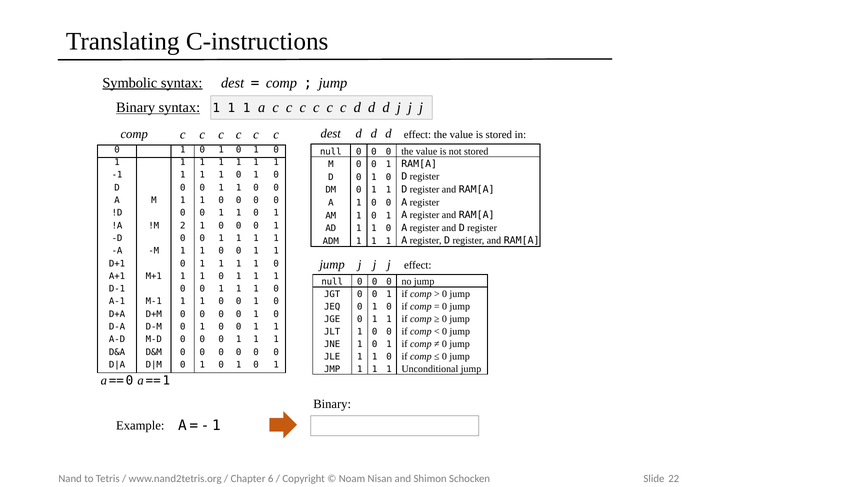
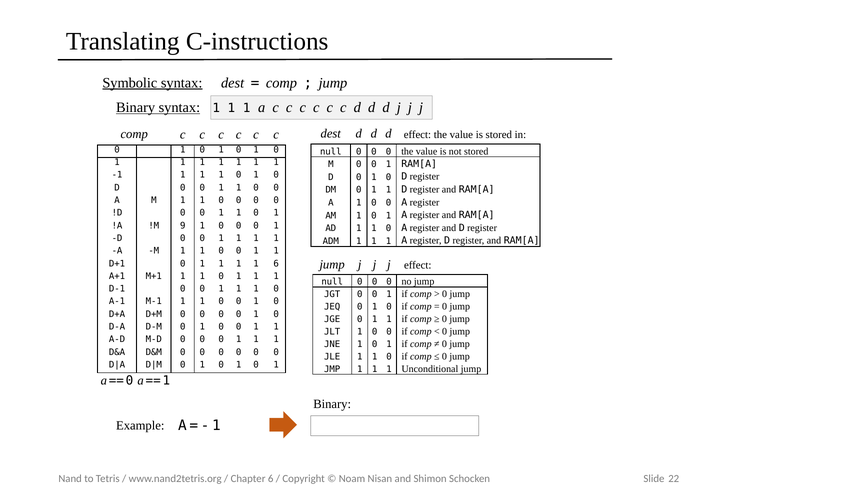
2: 2 -> 9
0 at (276, 263): 0 -> 6
